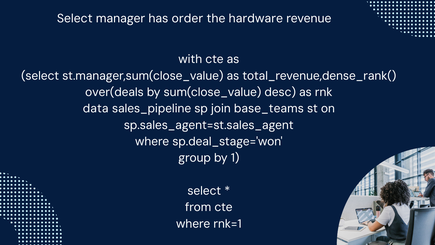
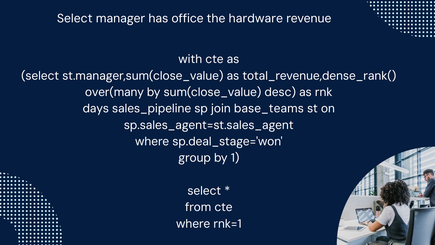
order: order -> office
over(deals: over(deals -> over(many
data: data -> days
